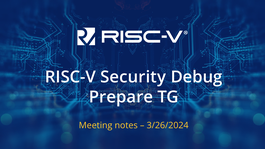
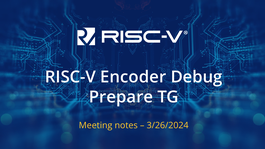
Security: Security -> Encoder
